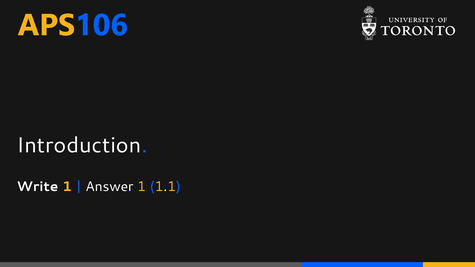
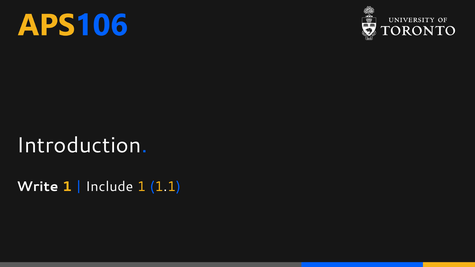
Answer: Answer -> Include
